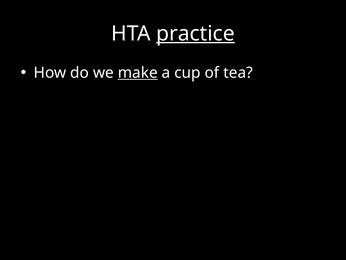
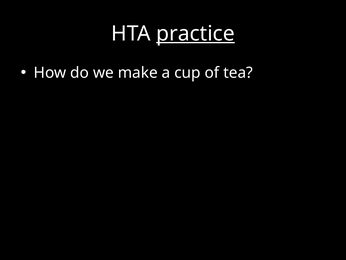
make underline: present -> none
